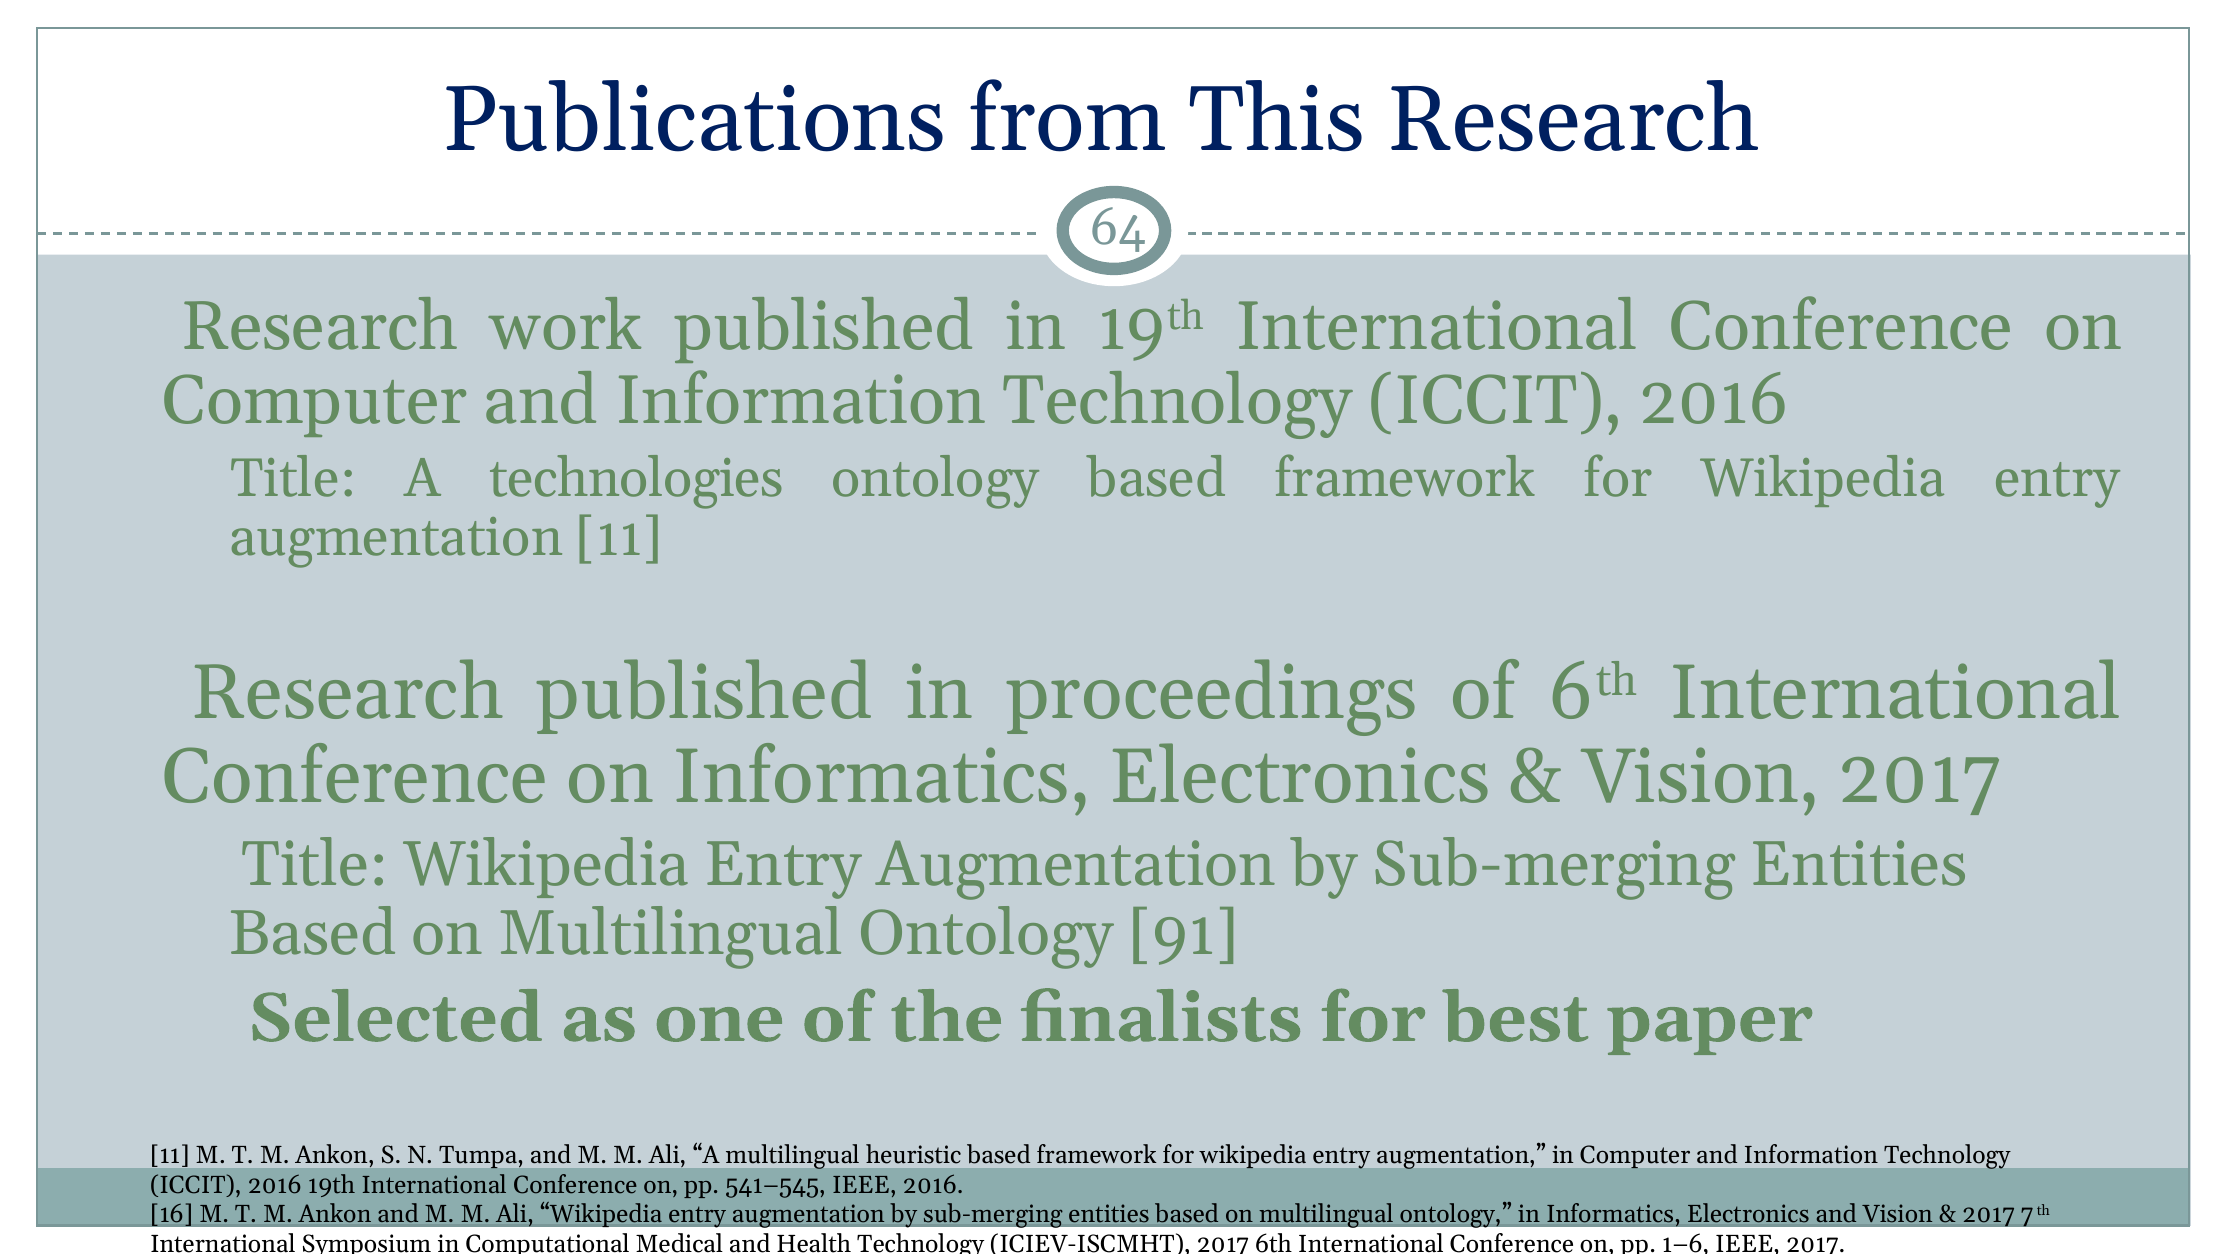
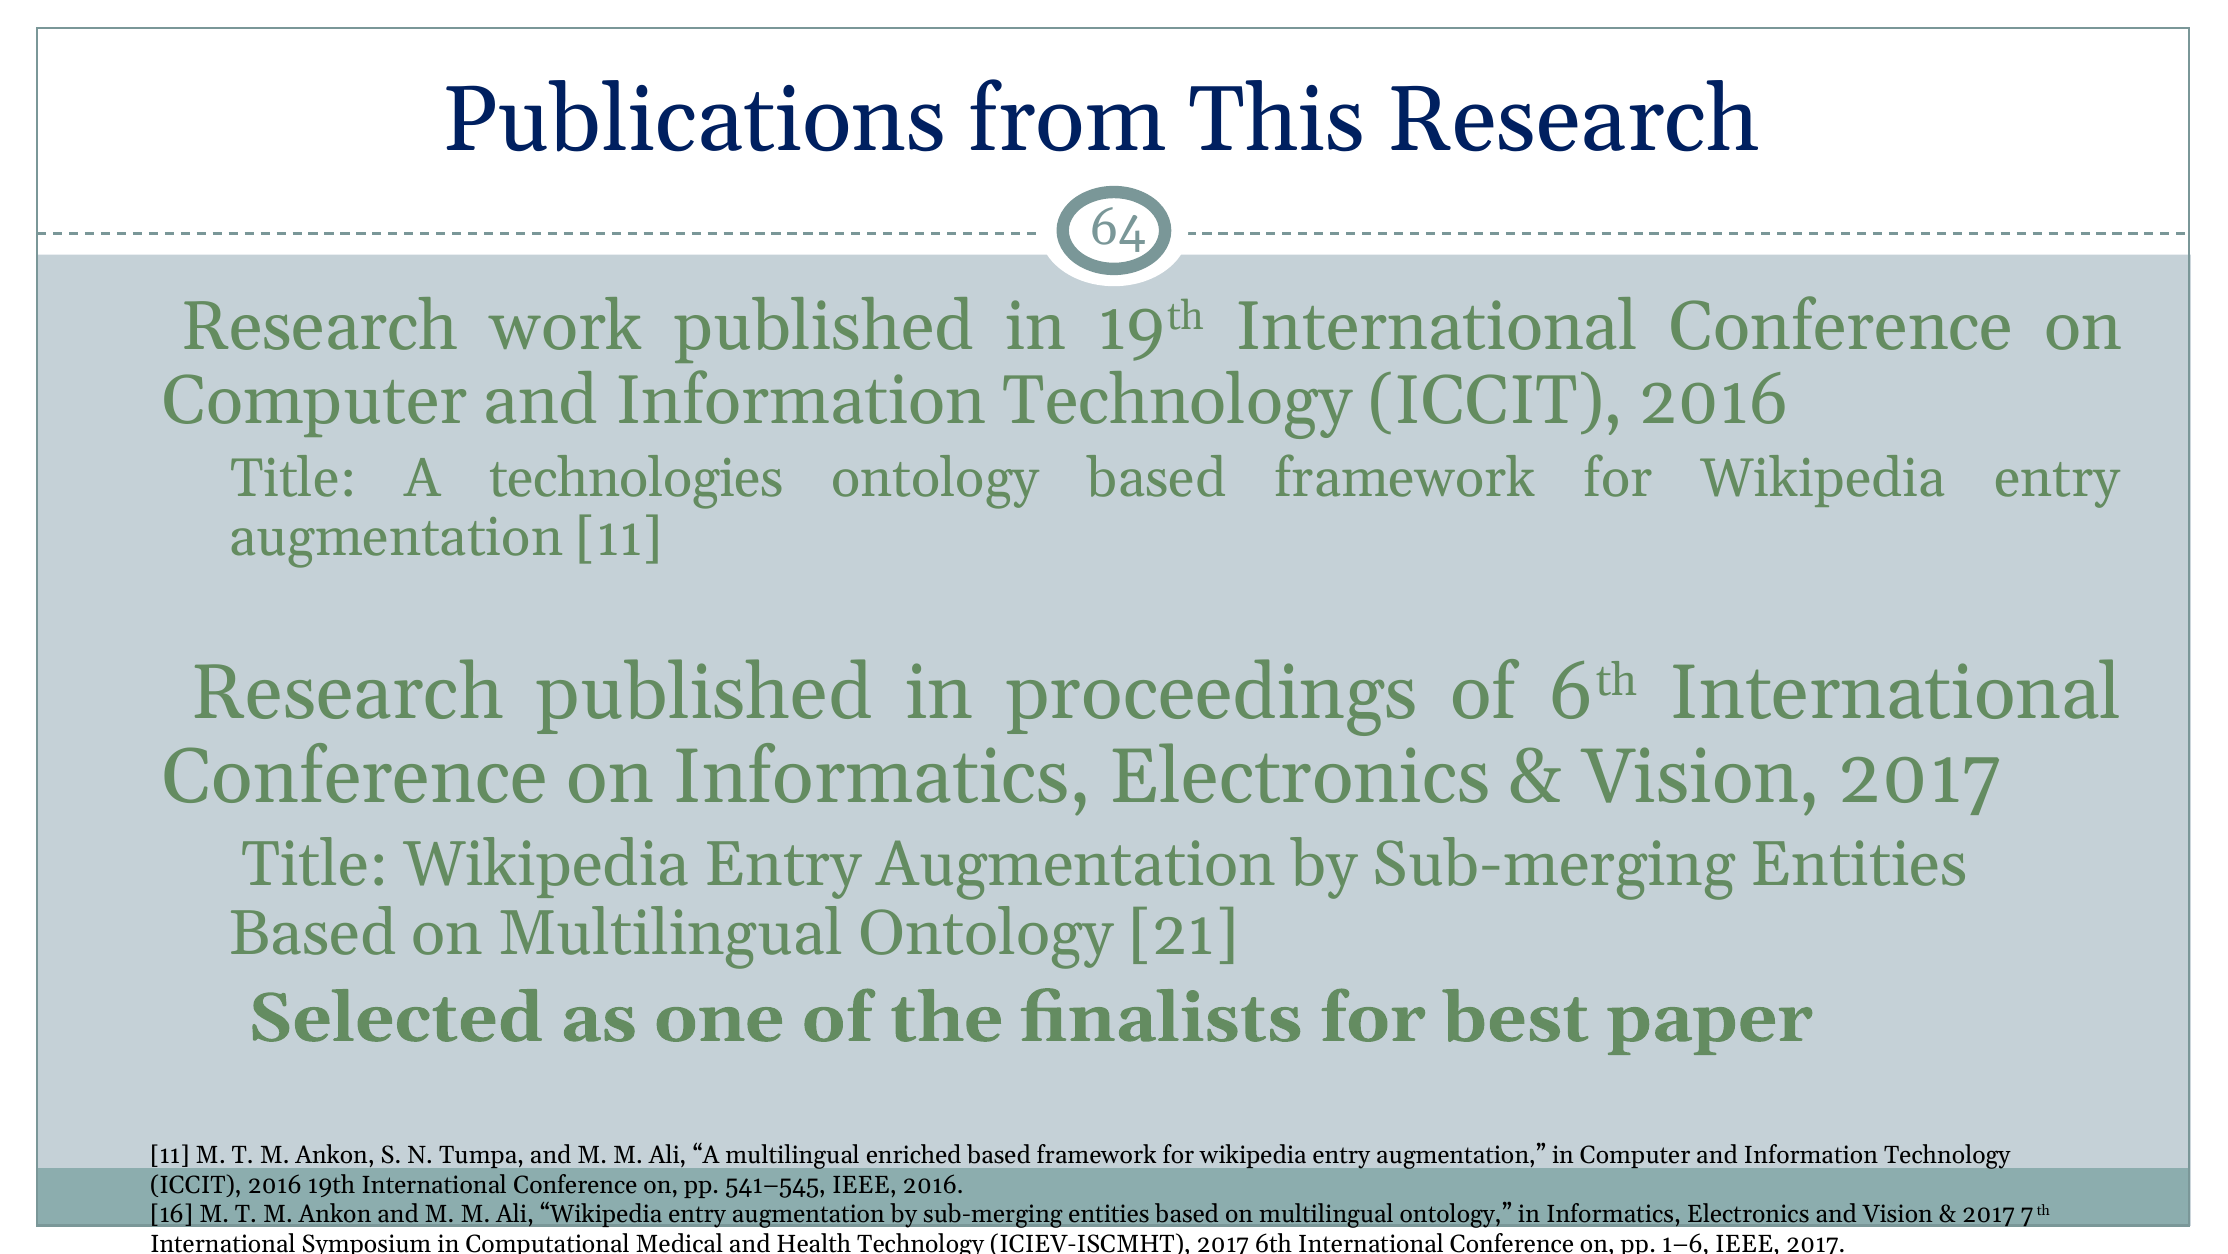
91: 91 -> 21
heuristic: heuristic -> enriched
